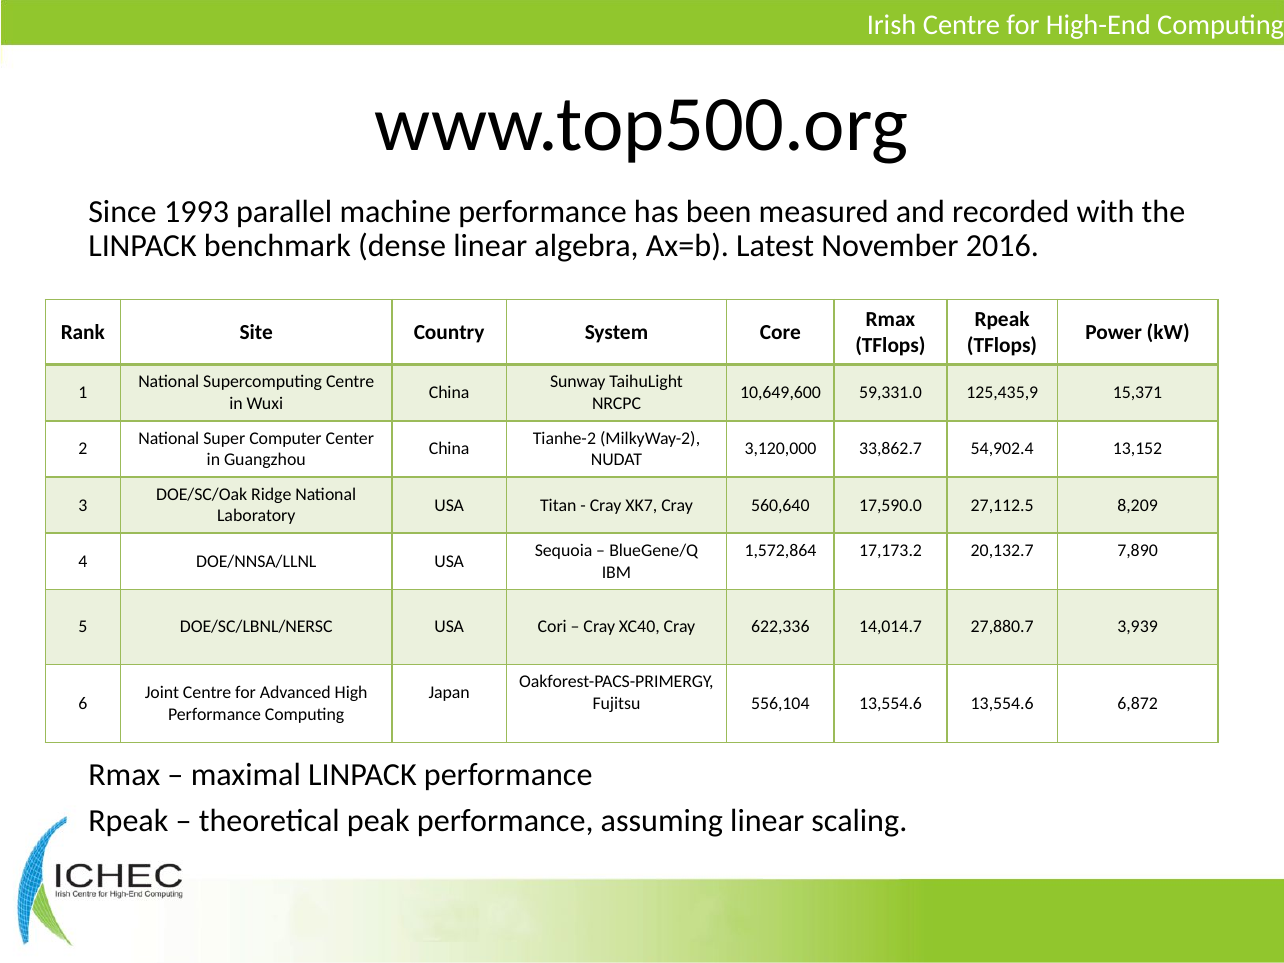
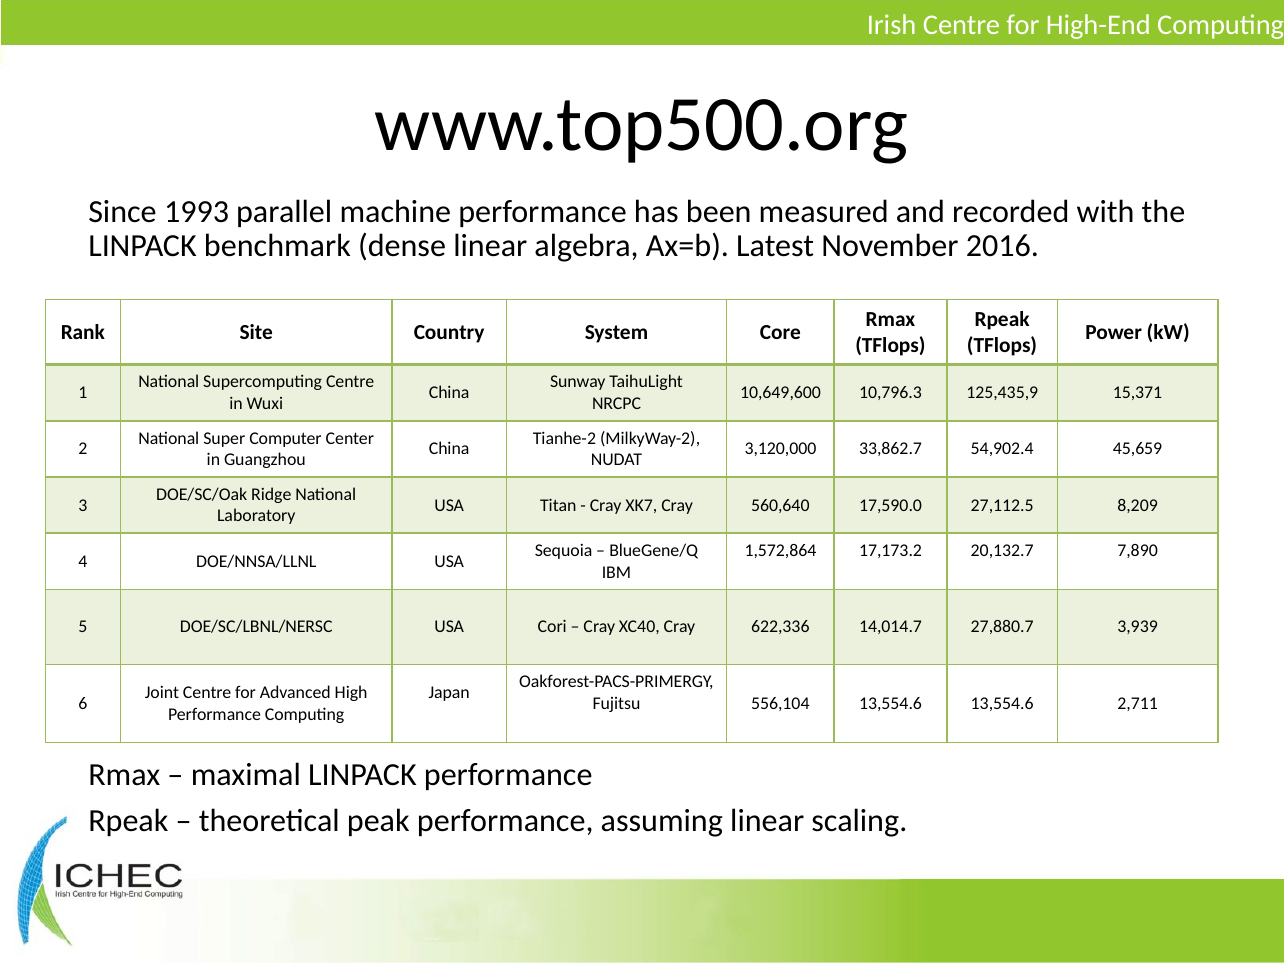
59,331.0: 59,331.0 -> 10,796.3
13,152: 13,152 -> 45,659
6,872: 6,872 -> 2,711
